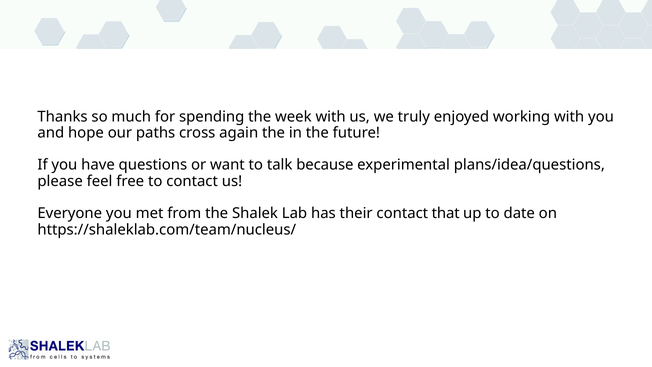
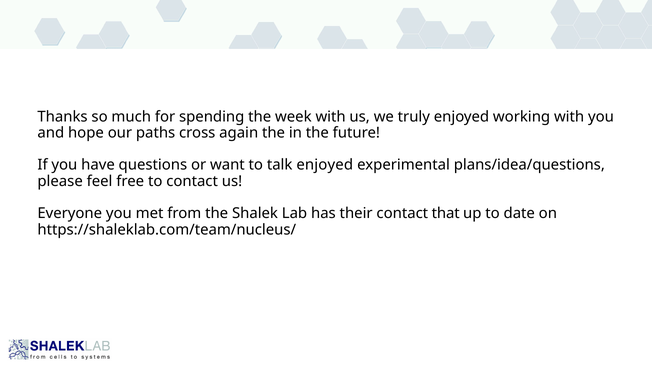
talk because: because -> enjoyed
